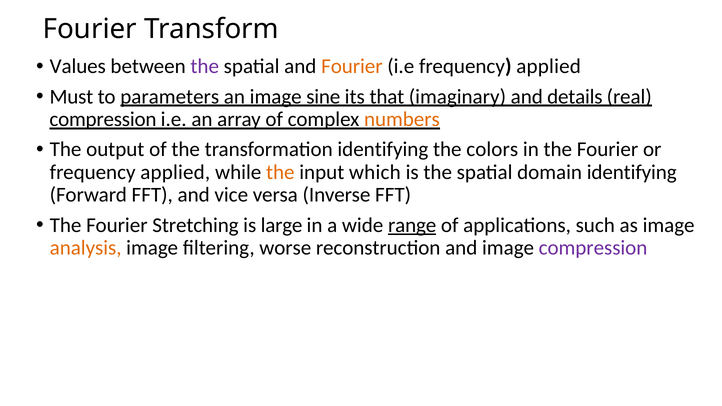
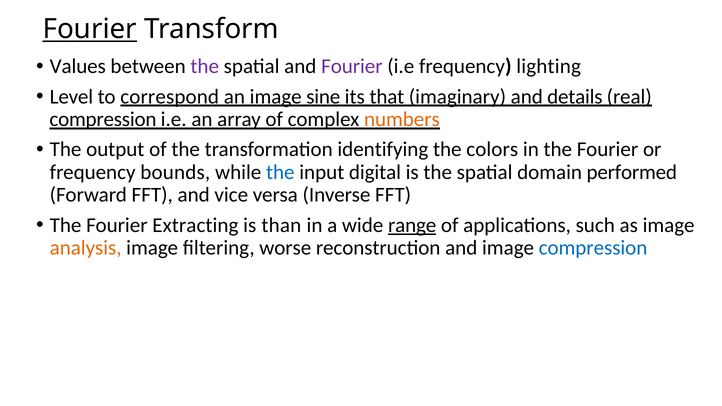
Fourier at (90, 29) underline: none -> present
Fourier at (352, 66) colour: orange -> purple
i.e frequency applied: applied -> lighting
Must: Must -> Level
parameters: parameters -> correspond
applied at (175, 172): applied -> bounds
the at (280, 172) colour: orange -> blue
which: which -> digital
domain identifying: identifying -> performed
Stretching: Stretching -> Extracting
large: large -> than
compression at (593, 248) colour: purple -> blue
